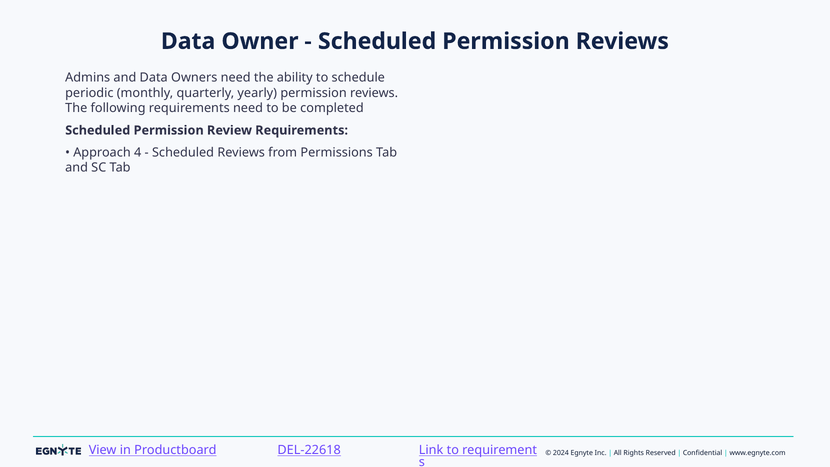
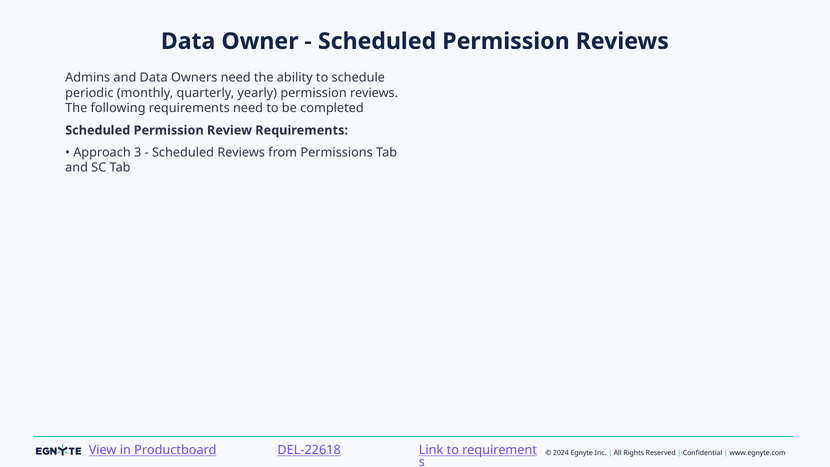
4: 4 -> 3
